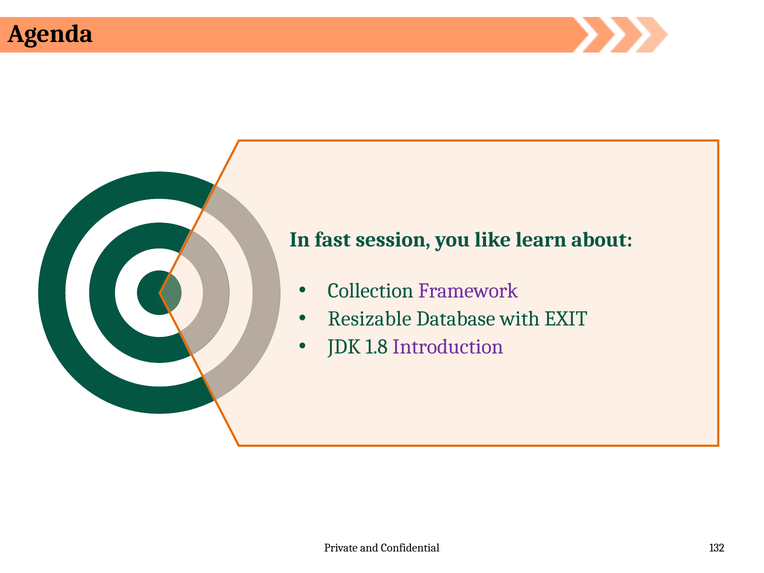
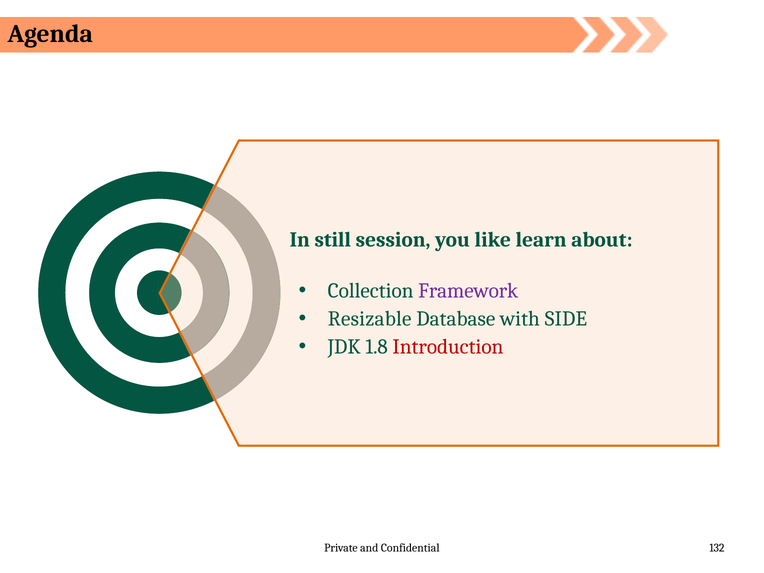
fast: fast -> still
EXIT: EXIT -> SIDE
Introduction colour: purple -> red
